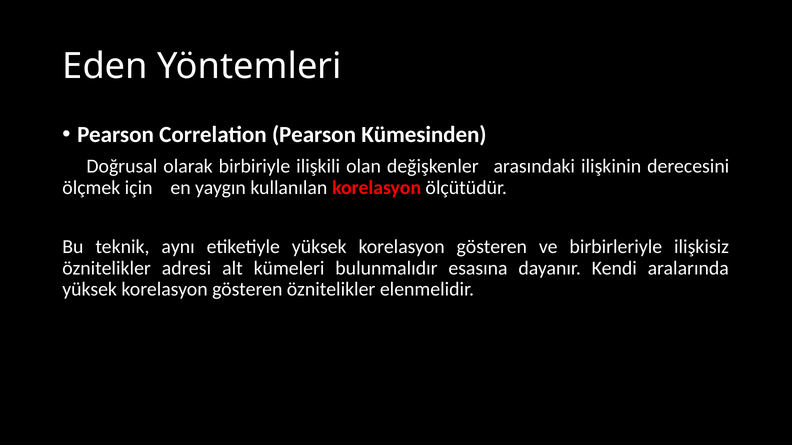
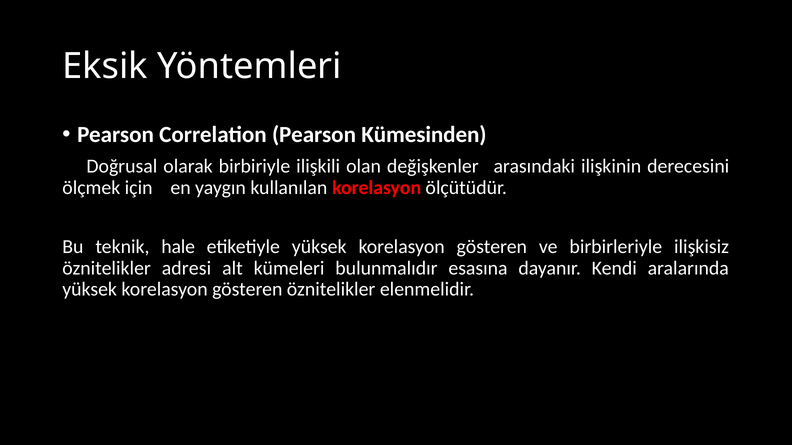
Eden: Eden -> Eksik
aynı: aynı -> hale
